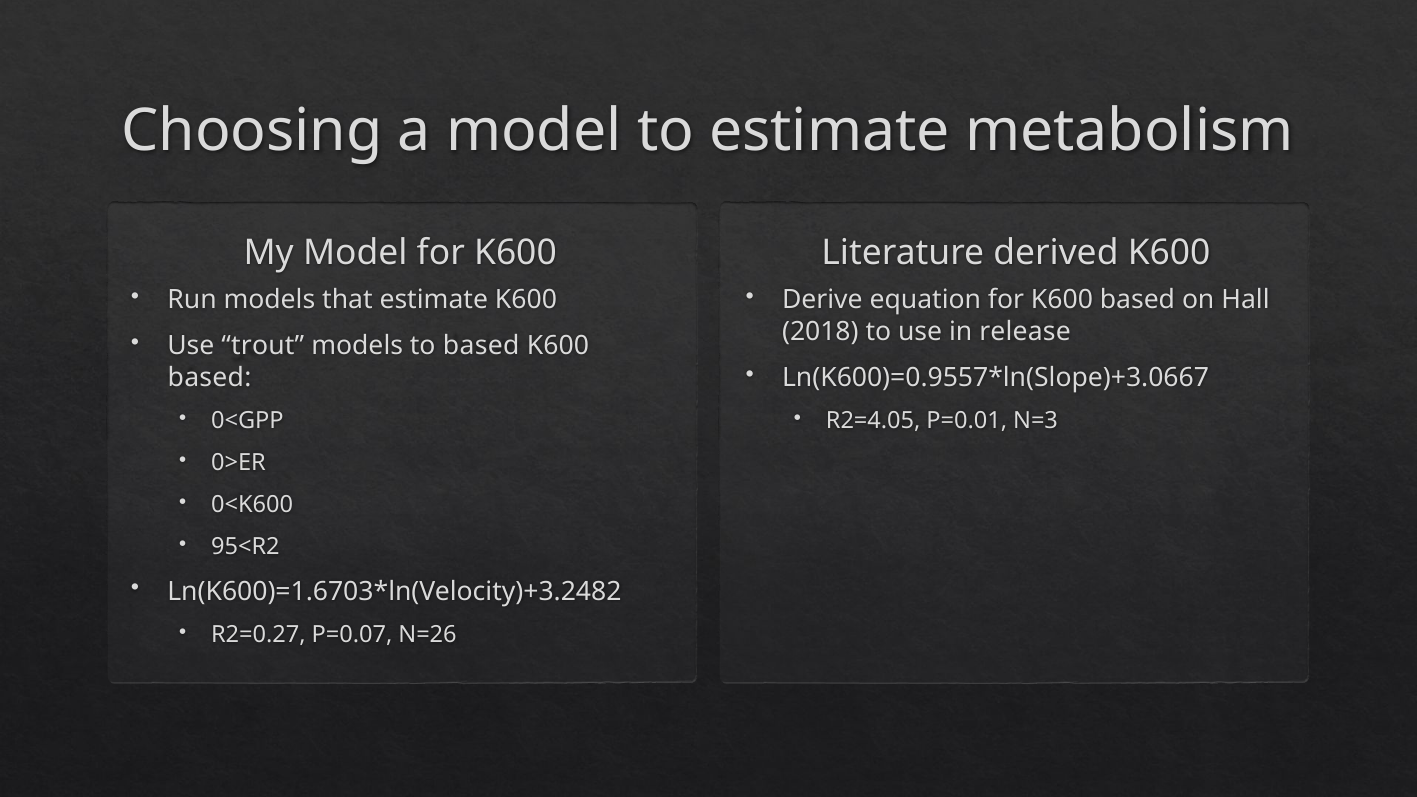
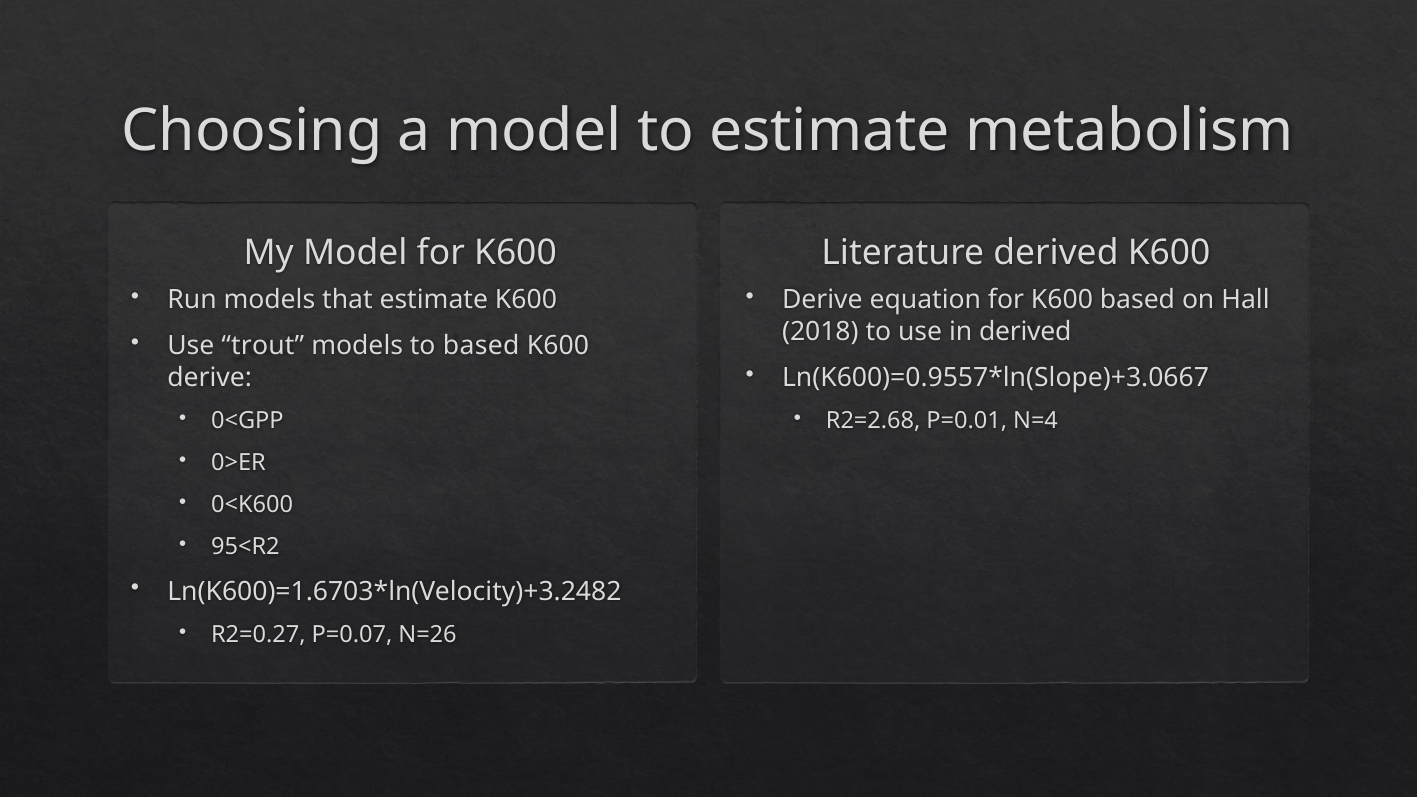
in release: release -> derived
based at (210, 378): based -> derive
R2=4.05: R2=4.05 -> R2=2.68
N=3: N=3 -> N=4
